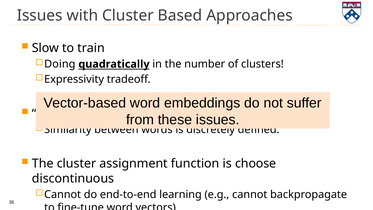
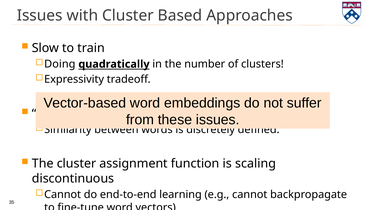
choose: choose -> scaling
